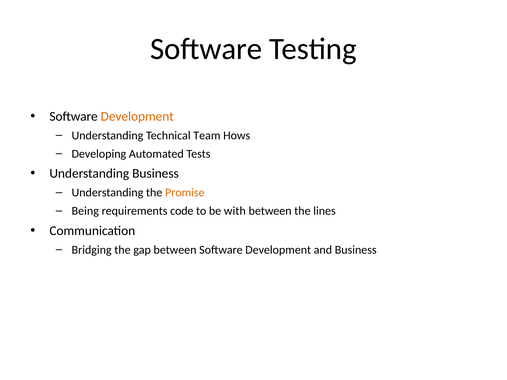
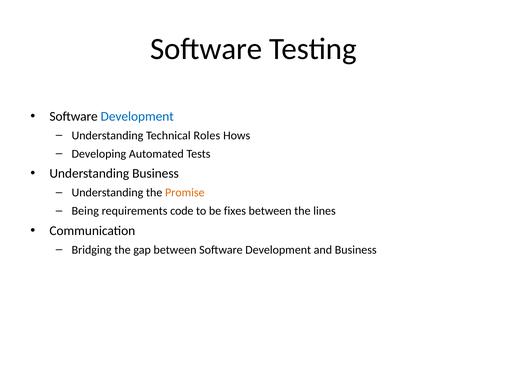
Development at (137, 116) colour: orange -> blue
Team: Team -> Roles
with: with -> fixes
